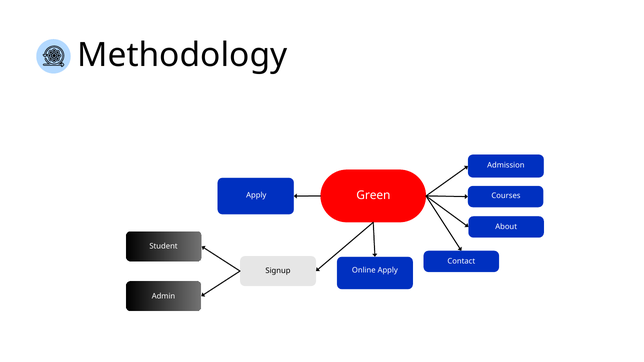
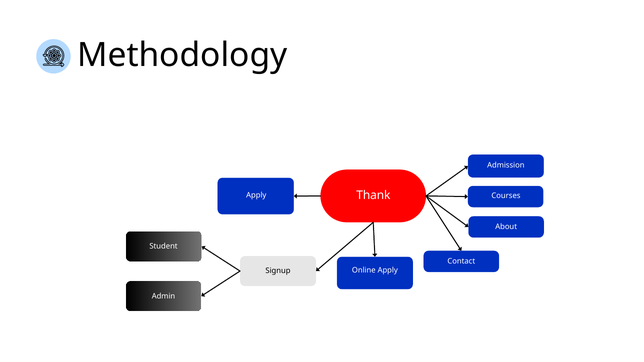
Green: Green -> Thank
